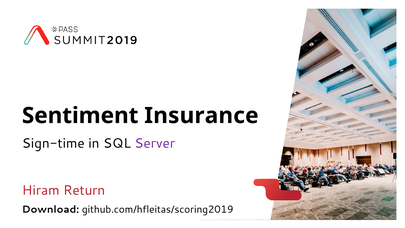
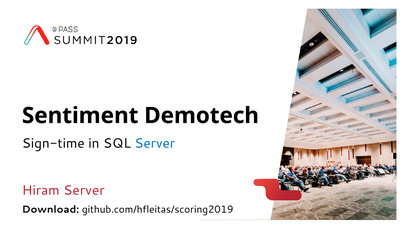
Insurance: Insurance -> Demotech
Server at (155, 143) colour: purple -> blue
Hiram Return: Return -> Server
